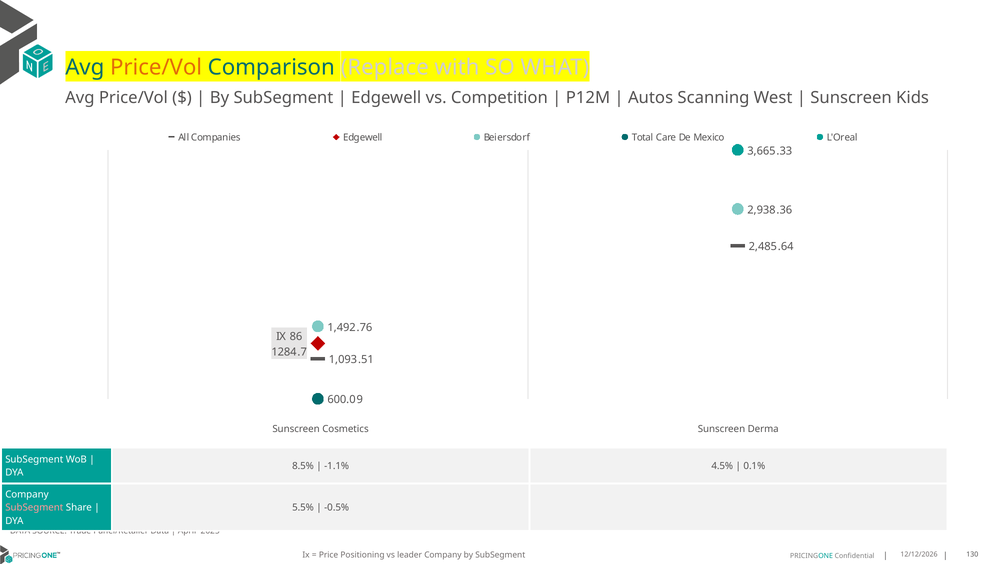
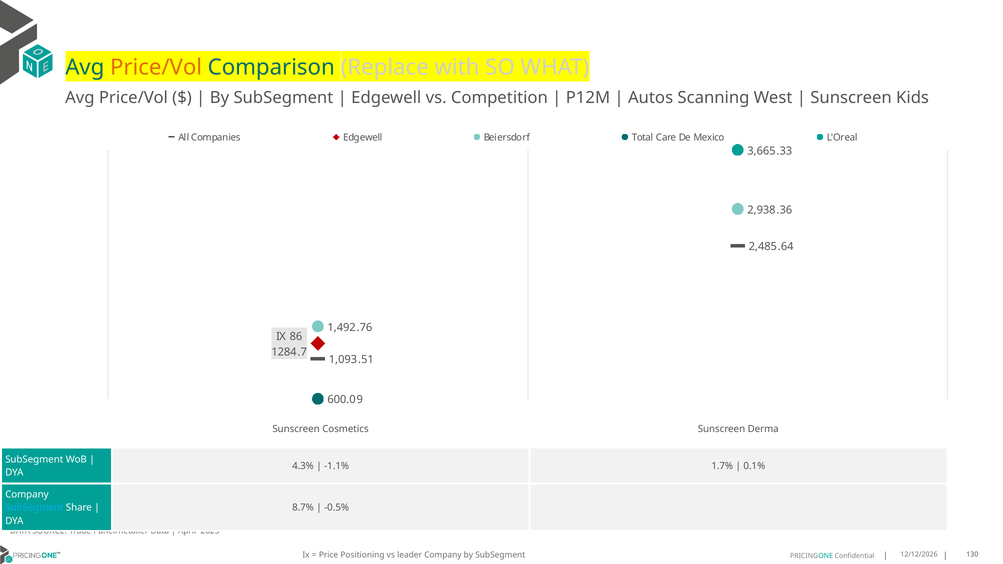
8.5%: 8.5% -> 4.3%
4.5%: 4.5% -> 1.7%
SubSegment at (34, 508) colour: pink -> light blue
5.5%: 5.5% -> 8.7%
